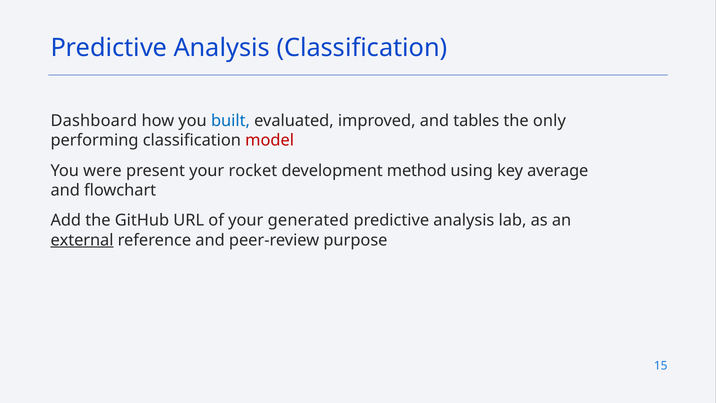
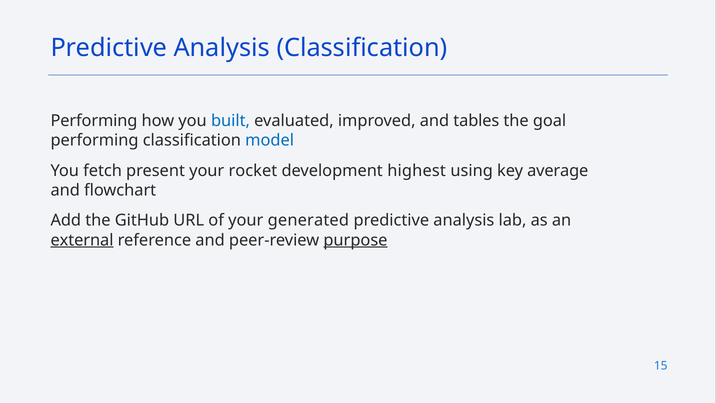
Dashboard at (94, 121): Dashboard -> Performing
only: only -> goal
model colour: red -> blue
were: were -> fetch
method: method -> highest
purpose underline: none -> present
